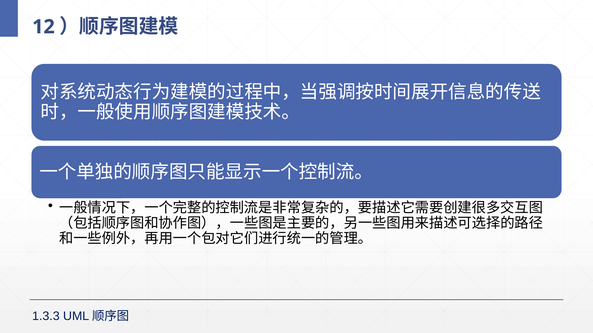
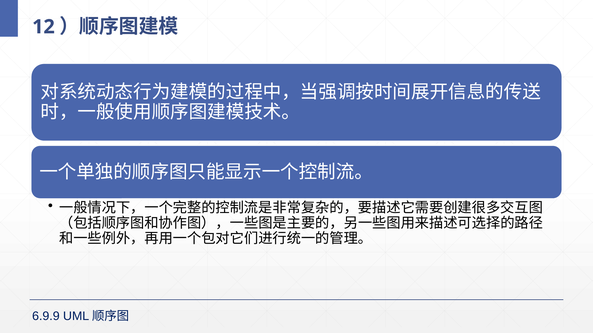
1.3.3: 1.3.3 -> 6.9.9
